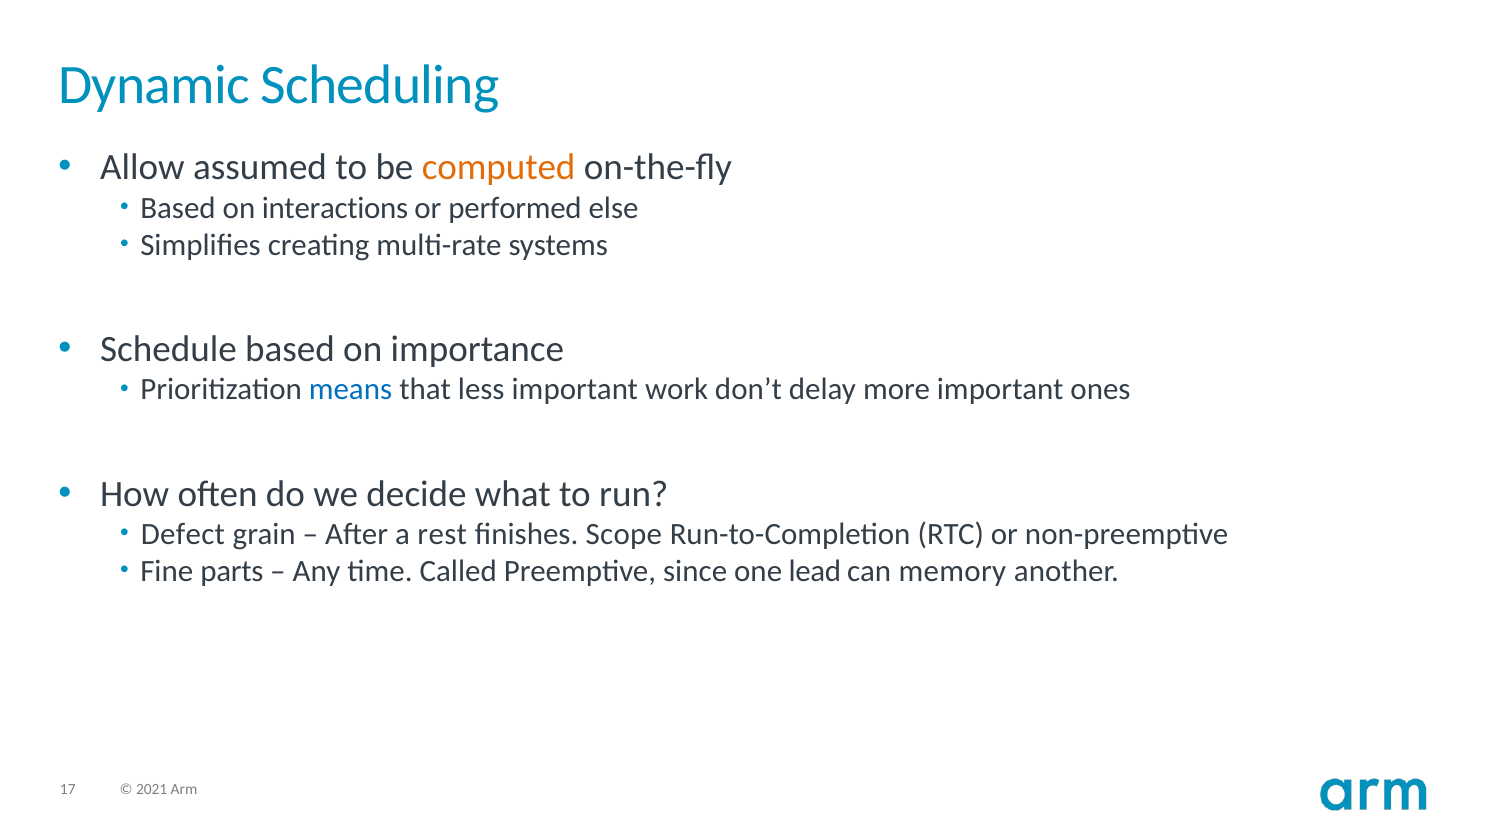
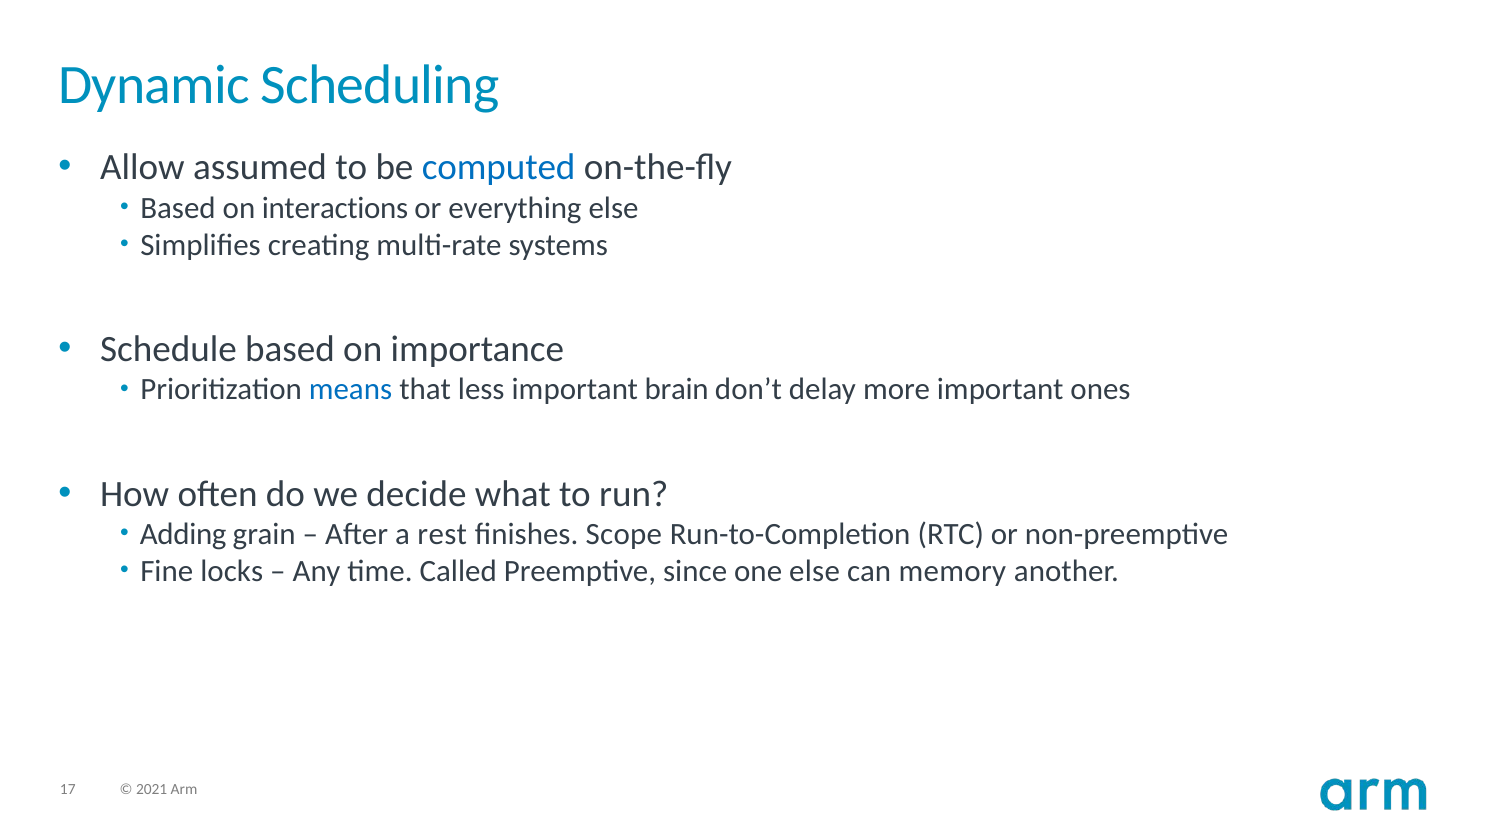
computed colour: orange -> blue
performed: performed -> everything
work: work -> brain
Defect: Defect -> Adding
parts: parts -> locks
one lead: lead -> else
